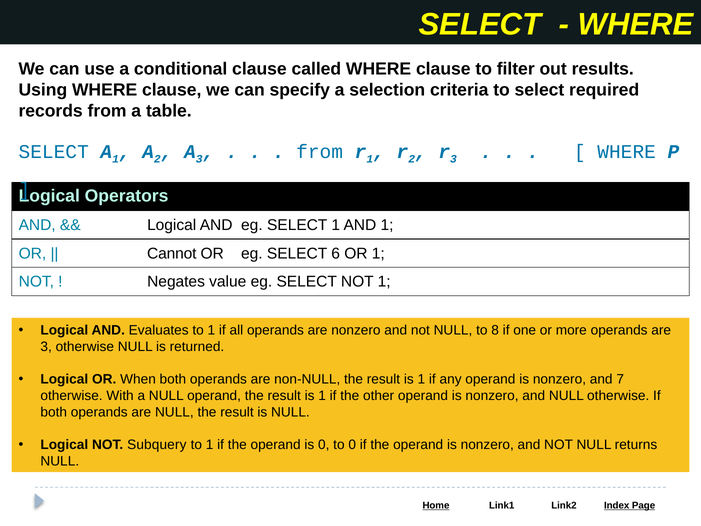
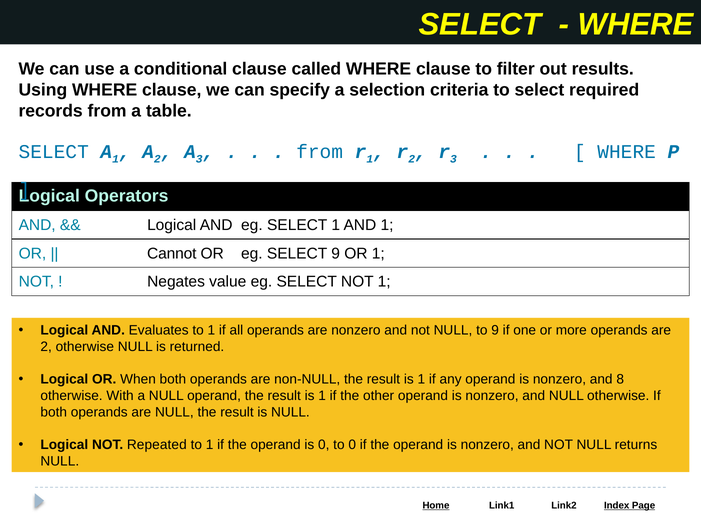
SELECT 6: 6 -> 9
to 8: 8 -> 9
3 at (46, 347): 3 -> 2
7: 7 -> 8
Subquery: Subquery -> Repeated
